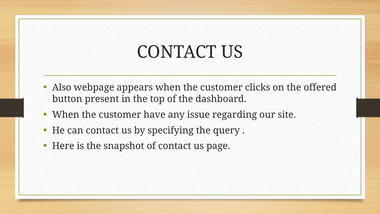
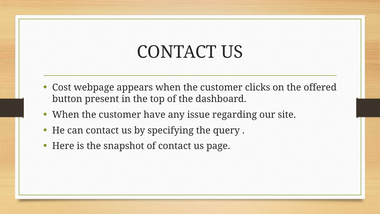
Also: Also -> Cost
